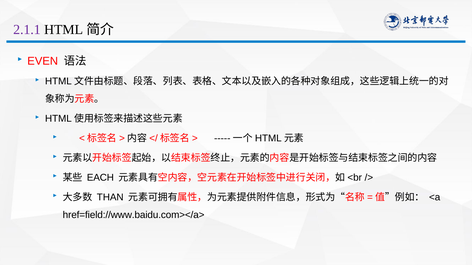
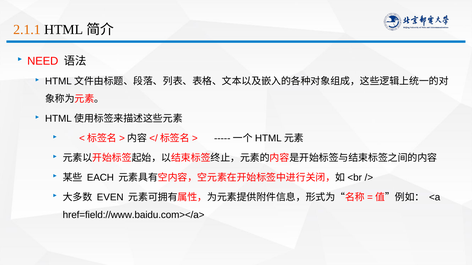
2.1.1 colour: purple -> orange
EVEN: EVEN -> NEED
THAN: THAN -> EVEN
